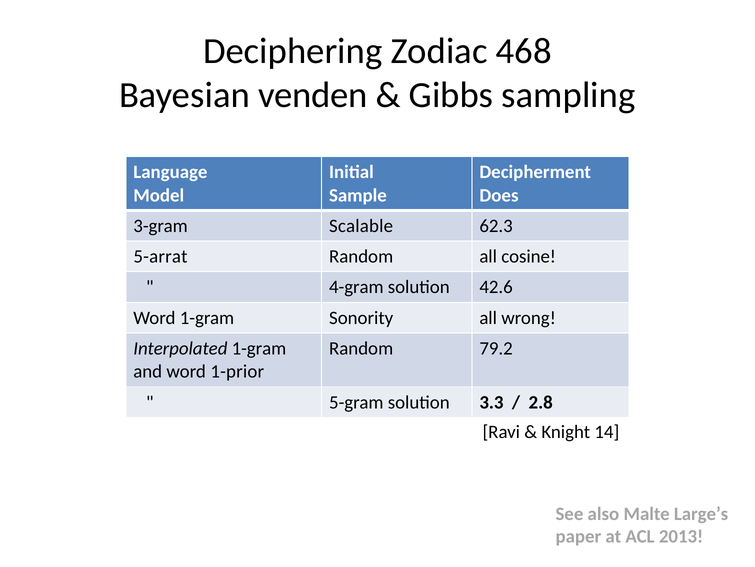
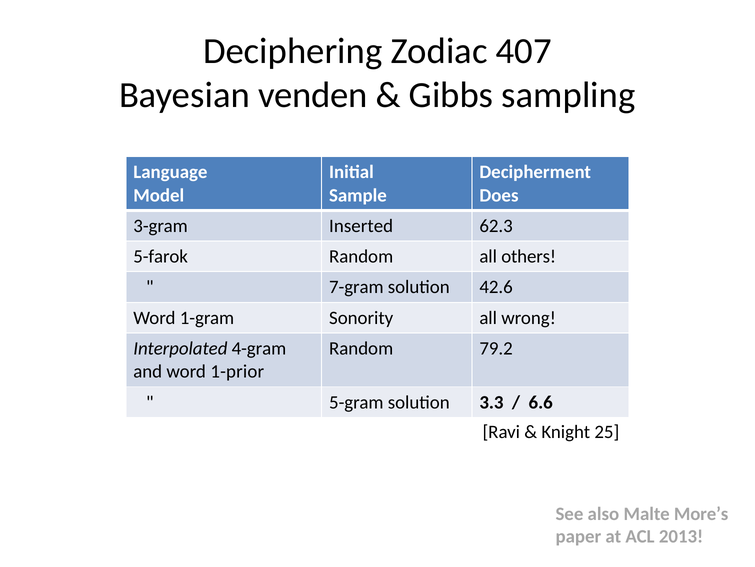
468: 468 -> 407
Scalable: Scalable -> Inserted
5-arrat: 5-arrat -> 5-farok
cosine: cosine -> others
4-gram: 4-gram -> 7-gram
Interpolated 1-gram: 1-gram -> 4-gram
2.8: 2.8 -> 6.6
14: 14 -> 25
Large’s: Large’s -> More’s
